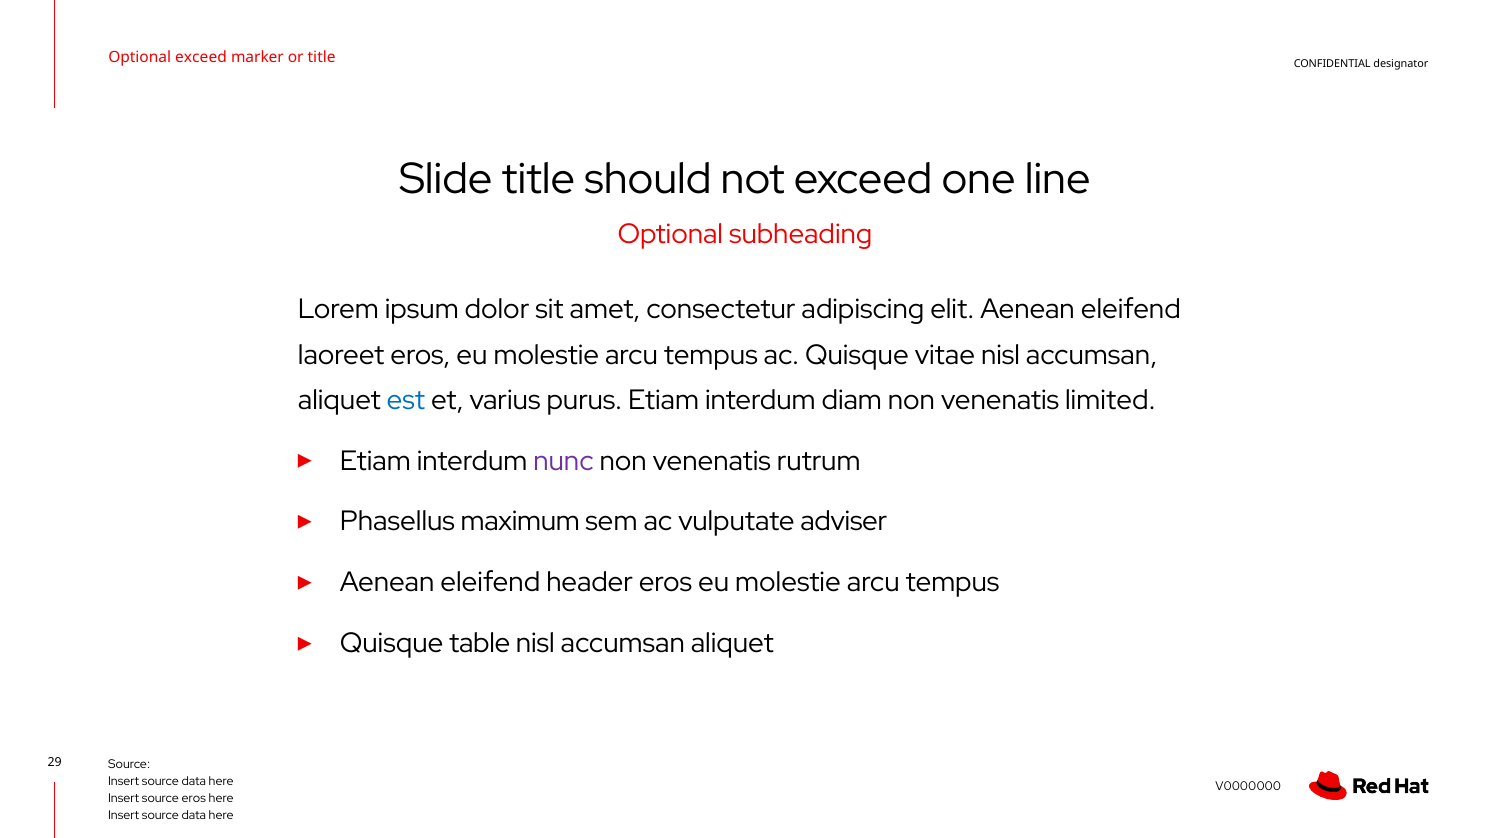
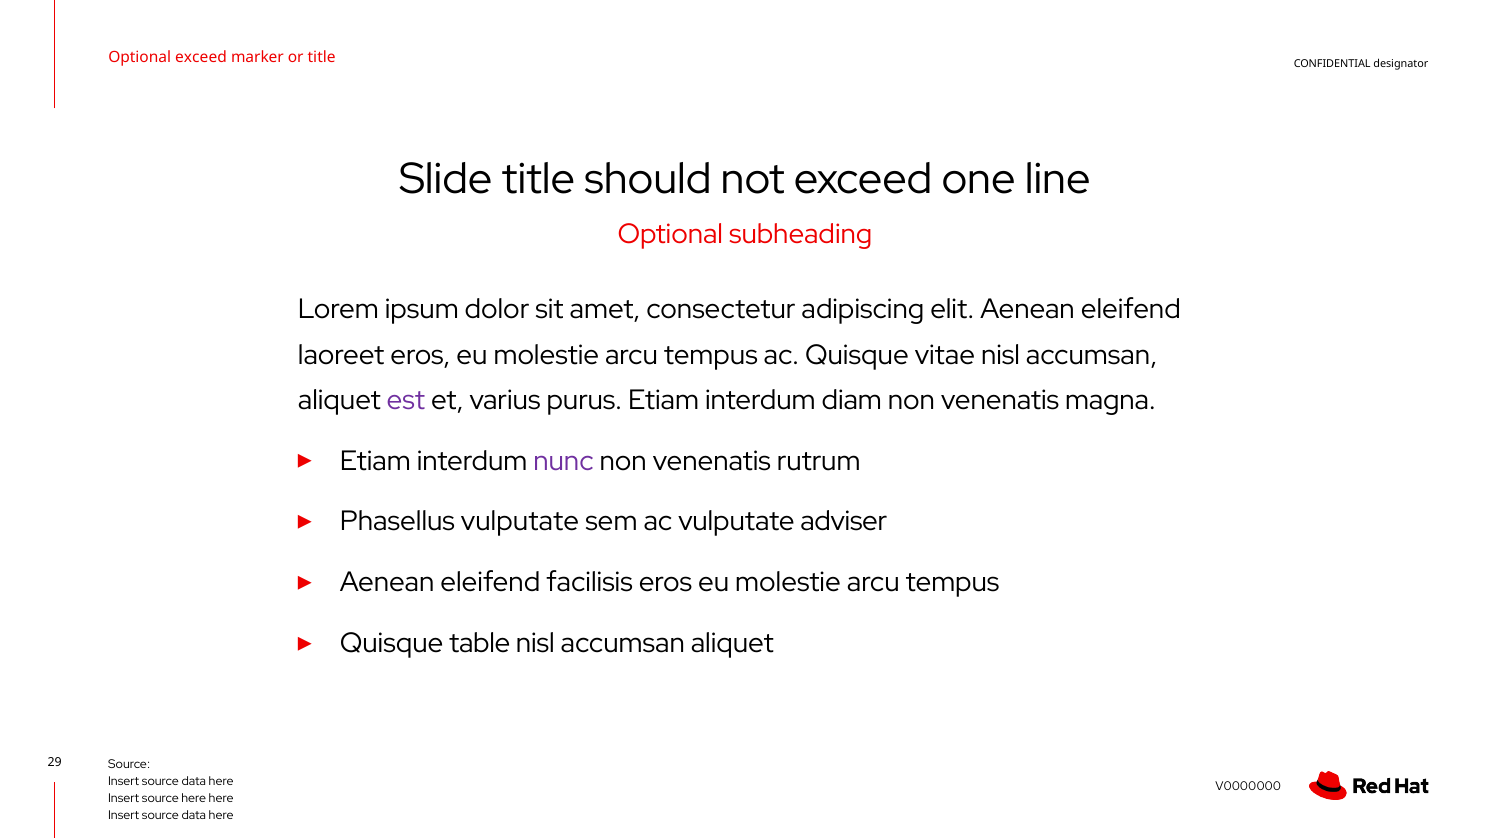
est colour: blue -> purple
limited: limited -> magna
Phasellus maximum: maximum -> vulputate
header: header -> facilisis
source eros: eros -> here
